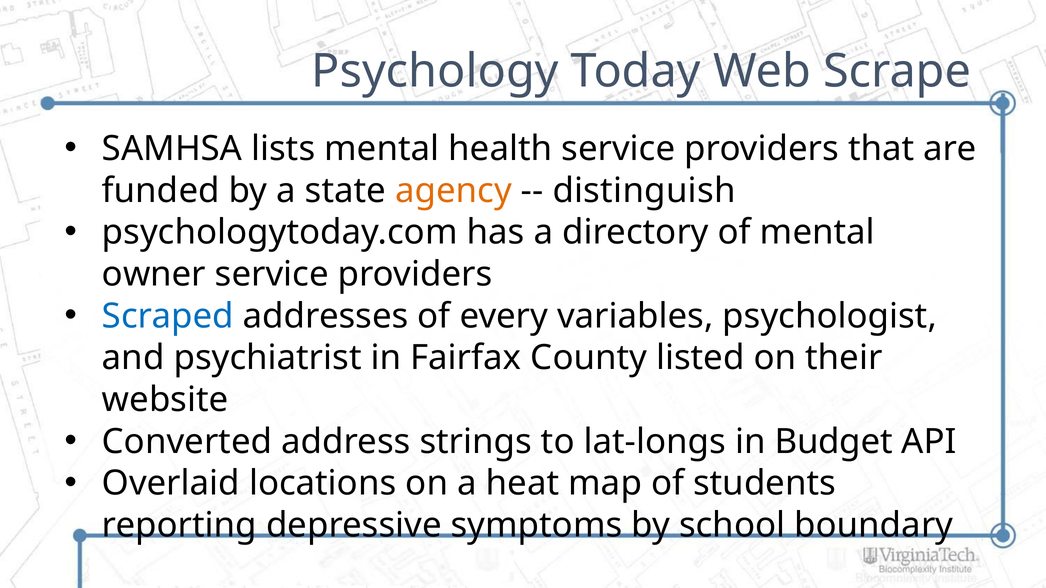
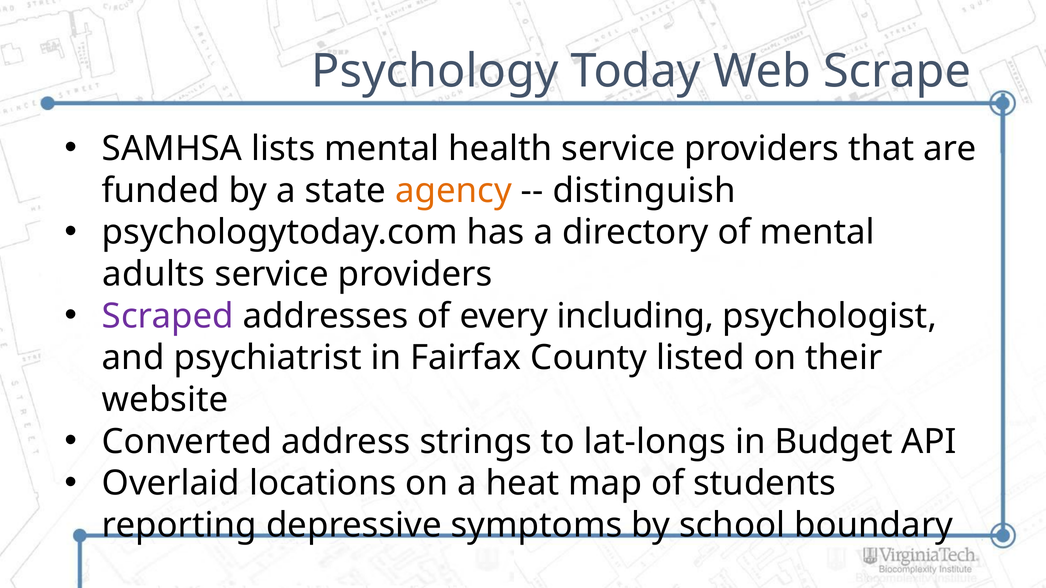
owner: owner -> adults
Scraped colour: blue -> purple
variables: variables -> including
